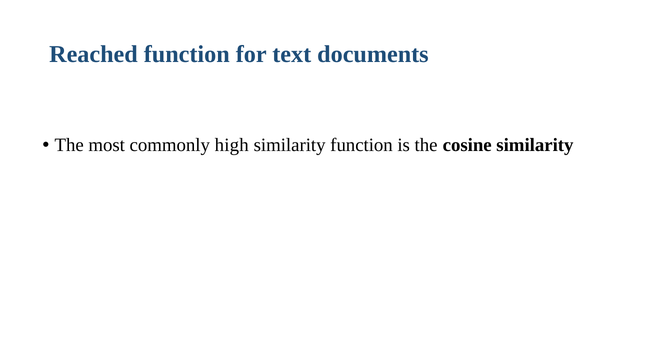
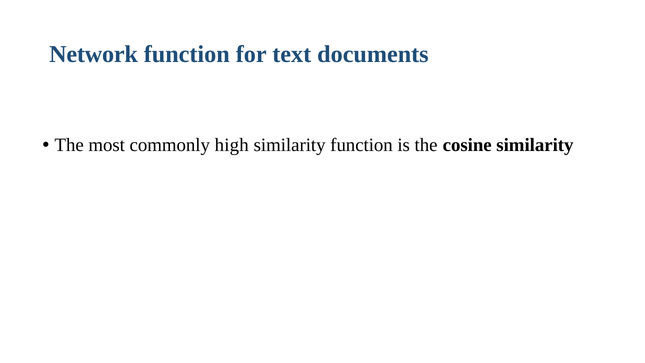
Reached: Reached -> Network
